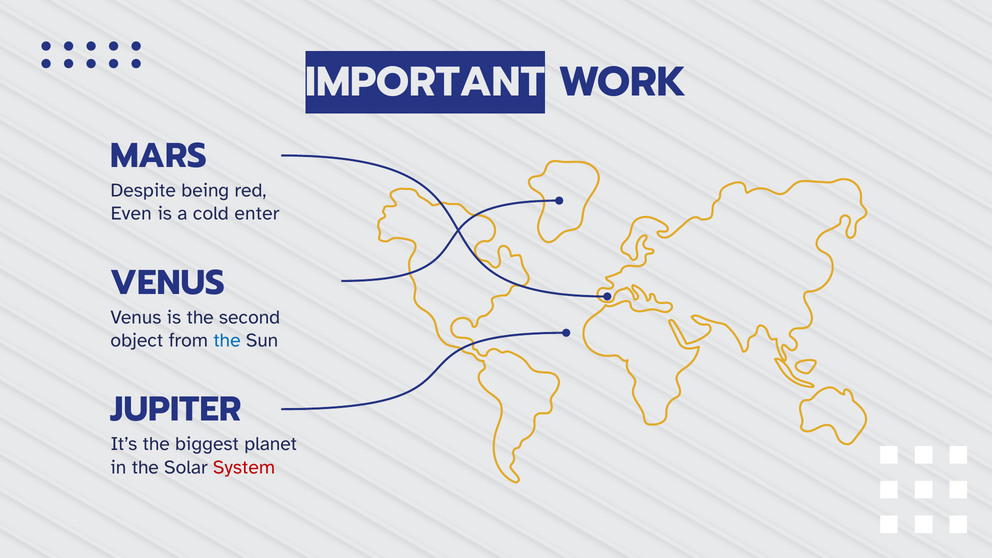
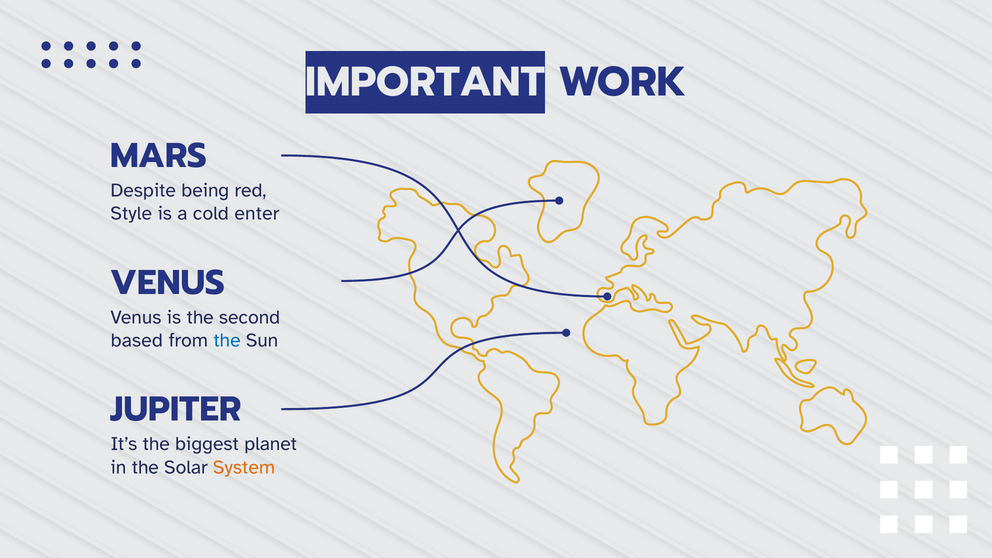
Even: Even -> Style
object: object -> based
System colour: red -> orange
